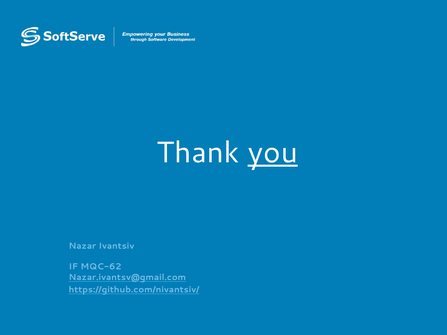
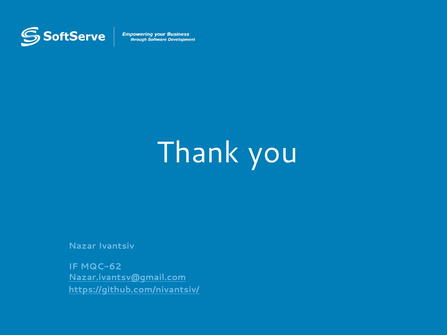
you underline: present -> none
